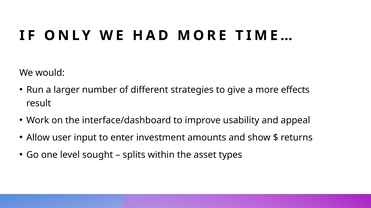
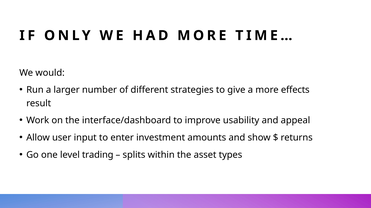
sought: sought -> trading
